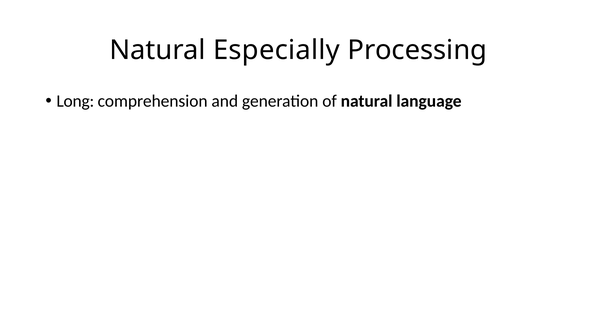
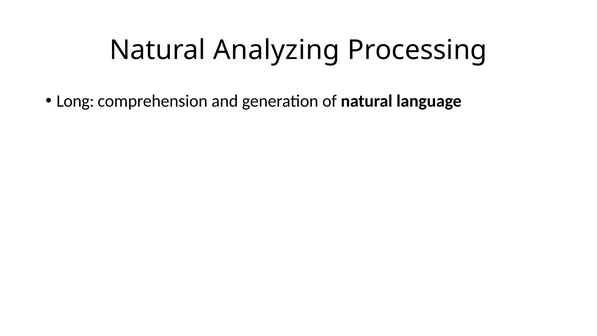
Especially: Especially -> Analyzing
